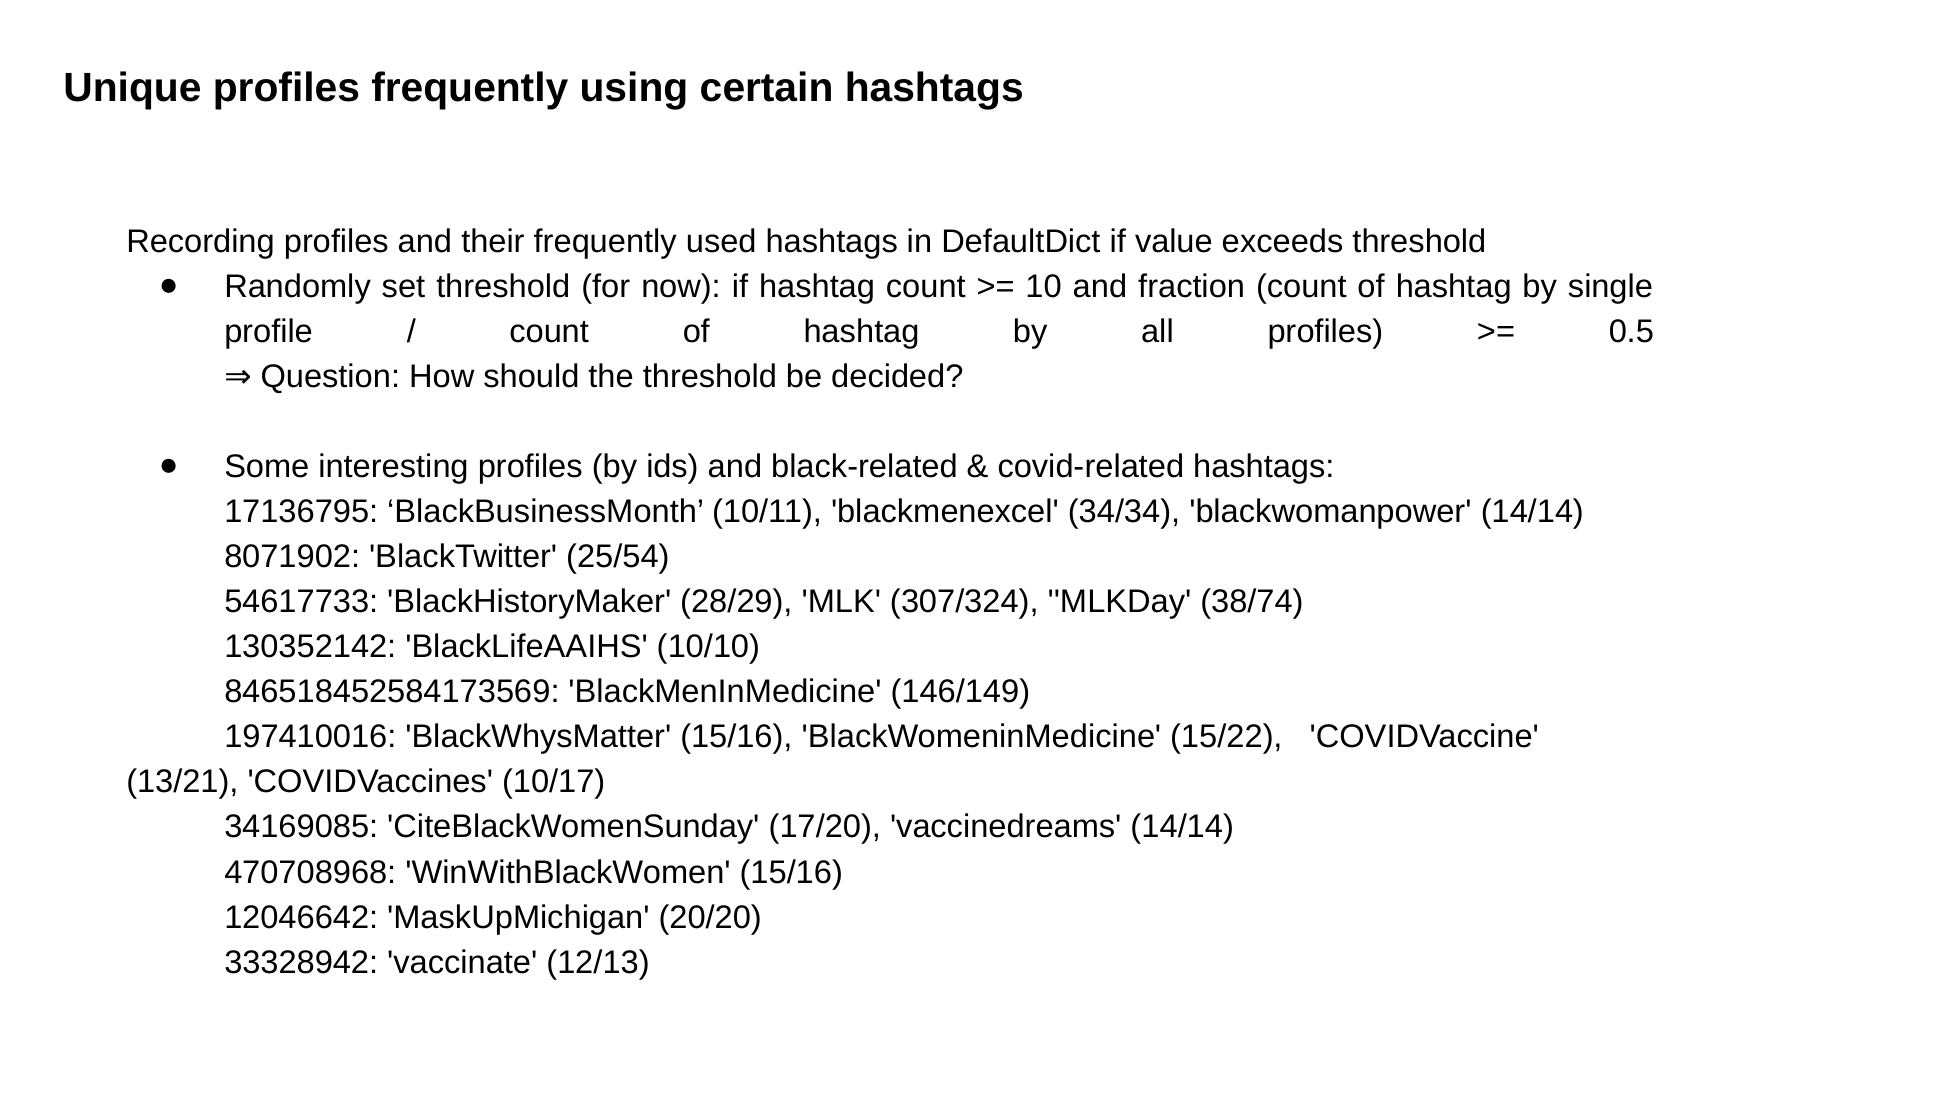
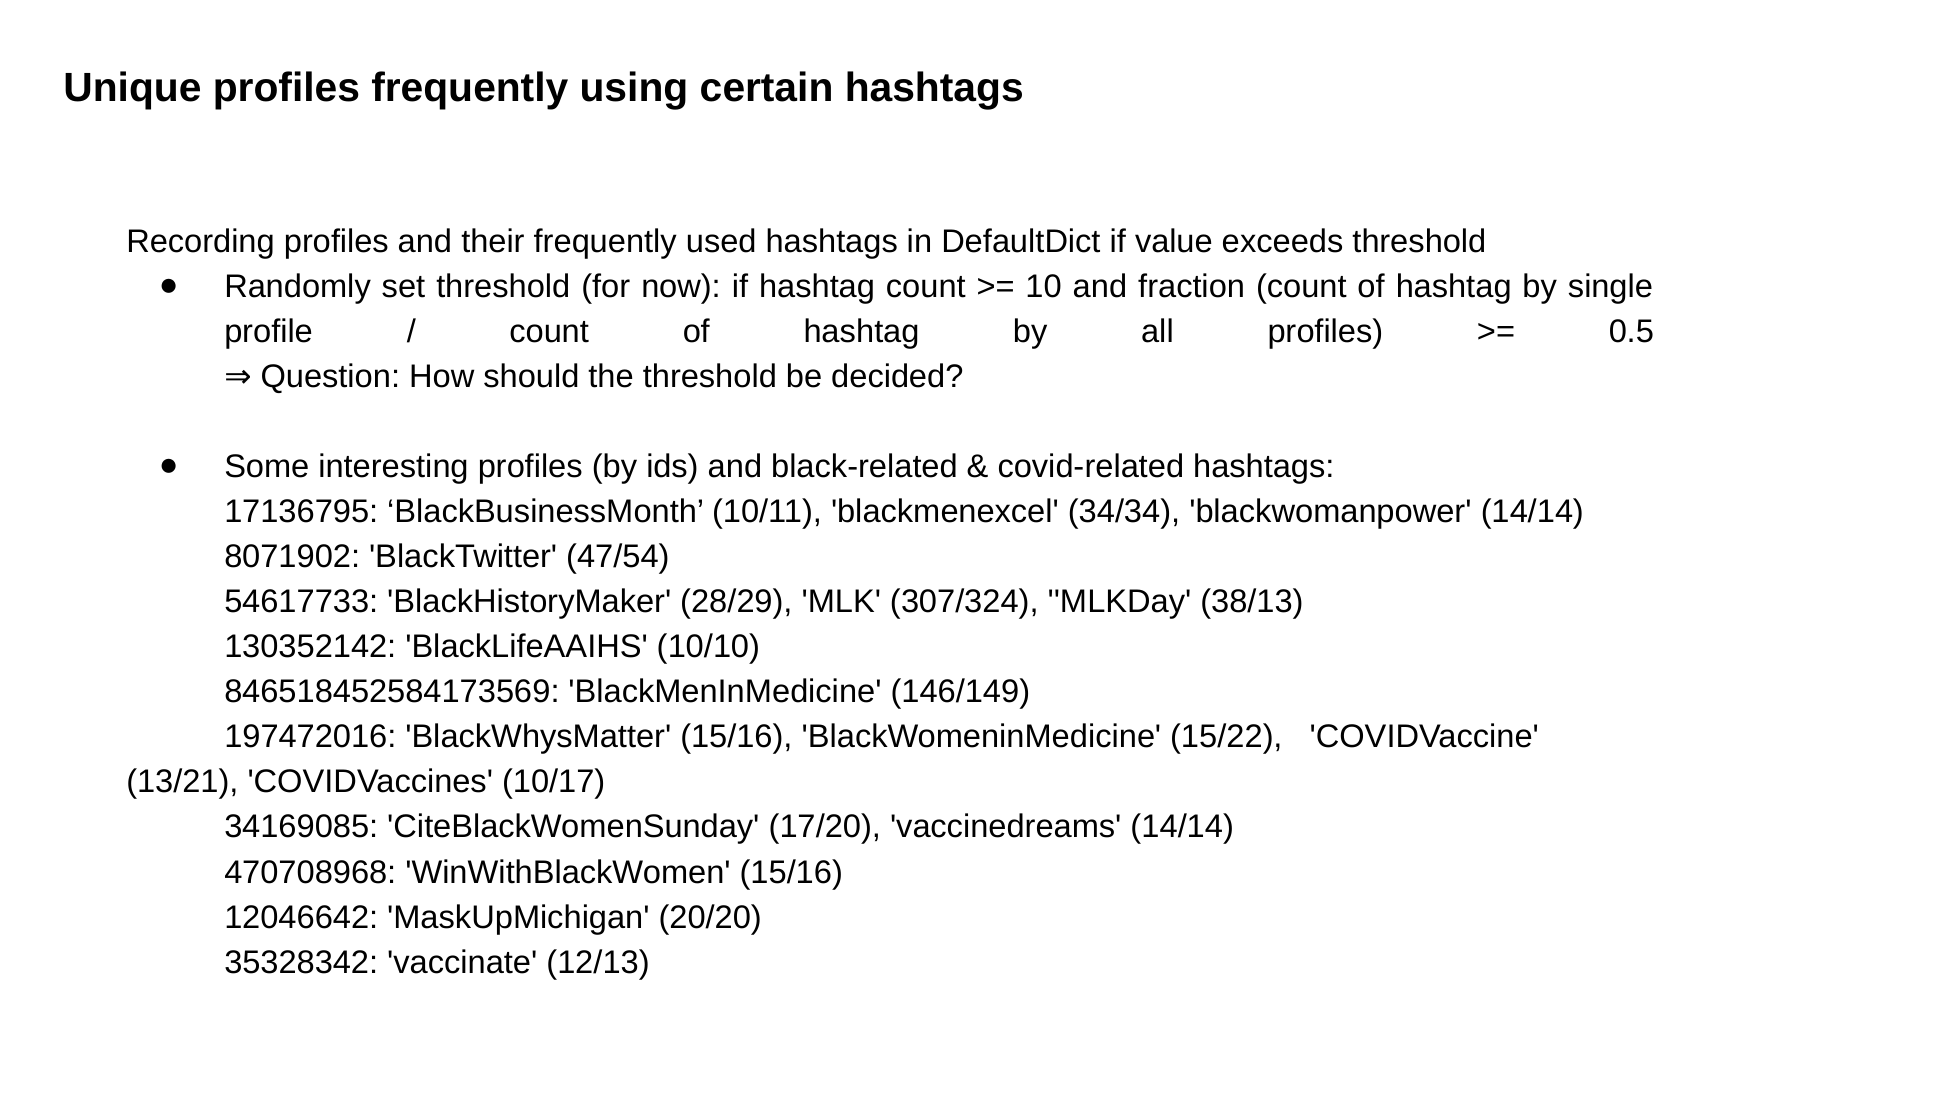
25/54: 25/54 -> 47/54
38/74: 38/74 -> 38/13
197410016: 197410016 -> 197472016
33328942: 33328942 -> 35328342
